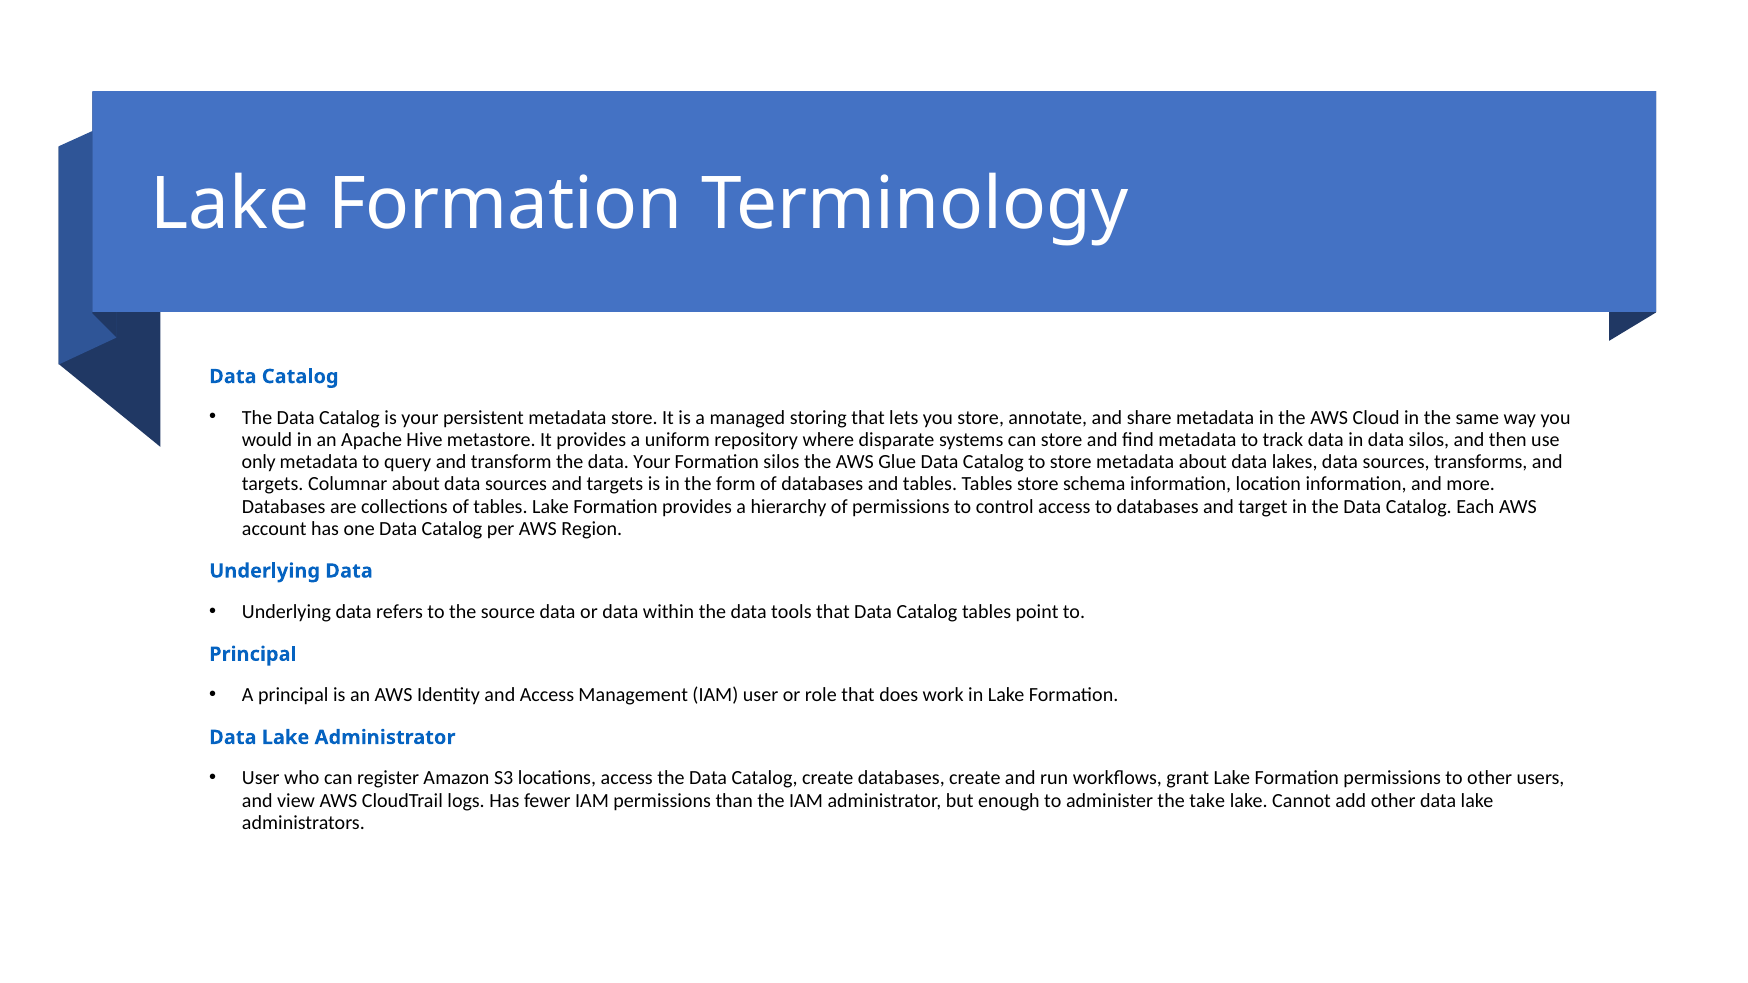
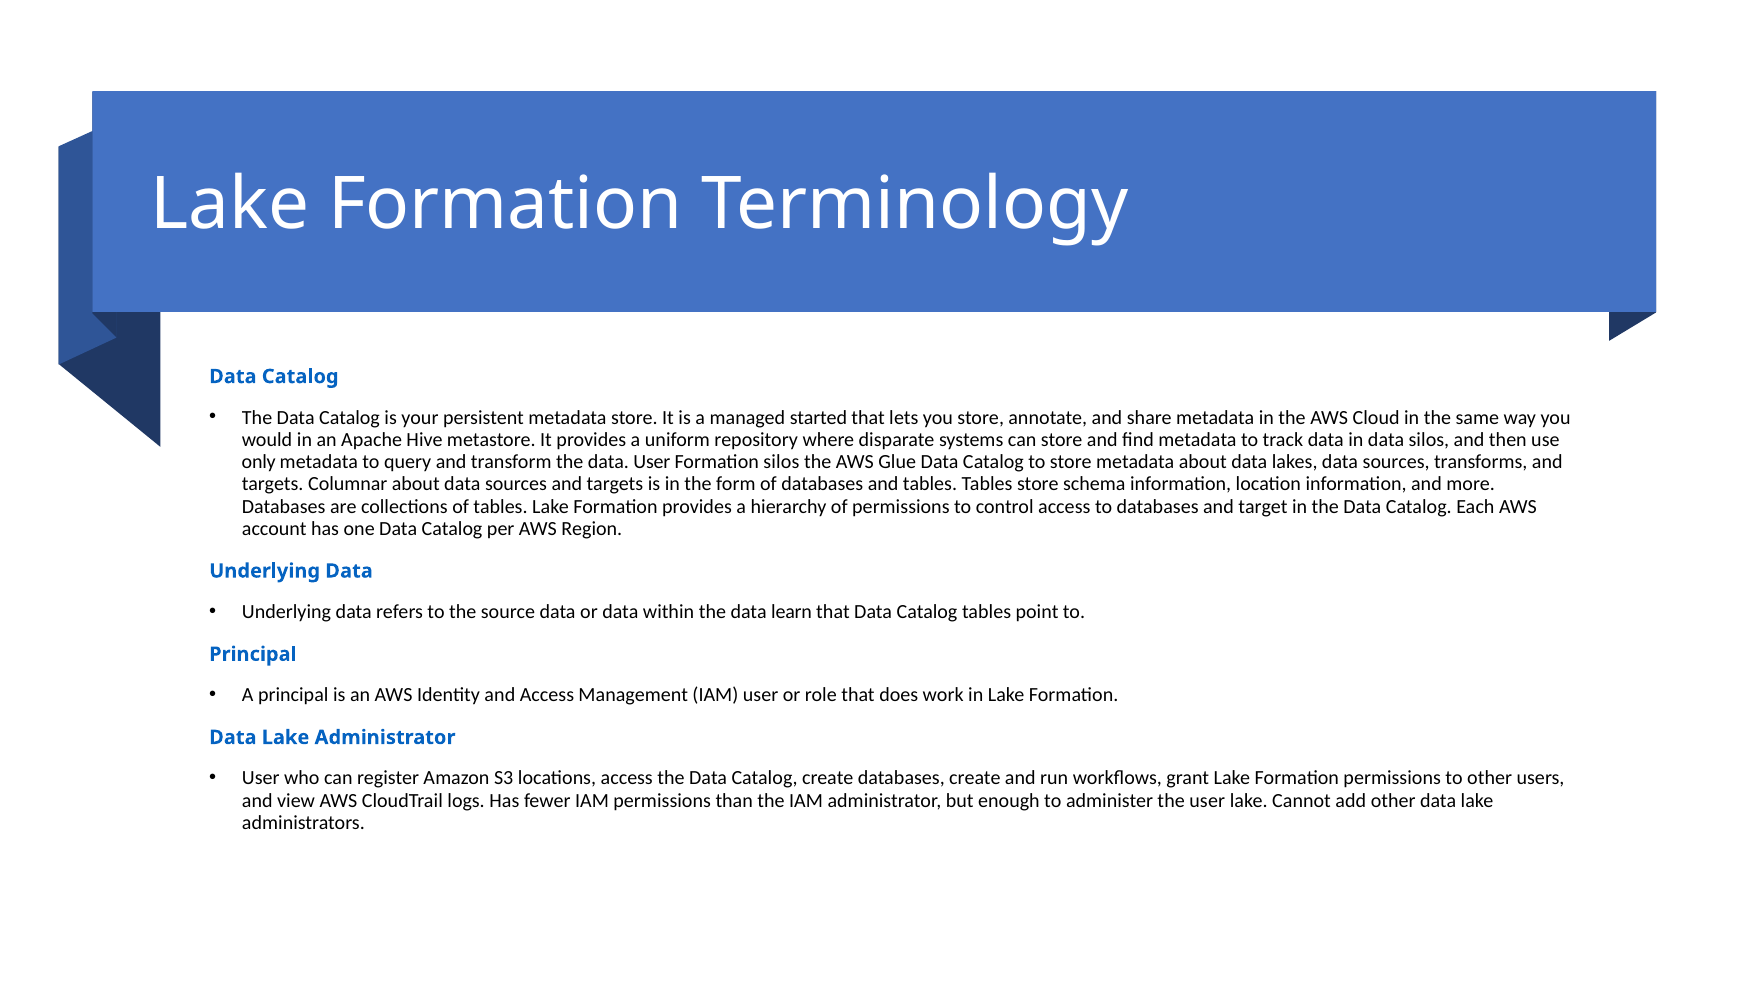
storing: storing -> started
data Your: Your -> User
tools: tools -> learn
the take: take -> user
